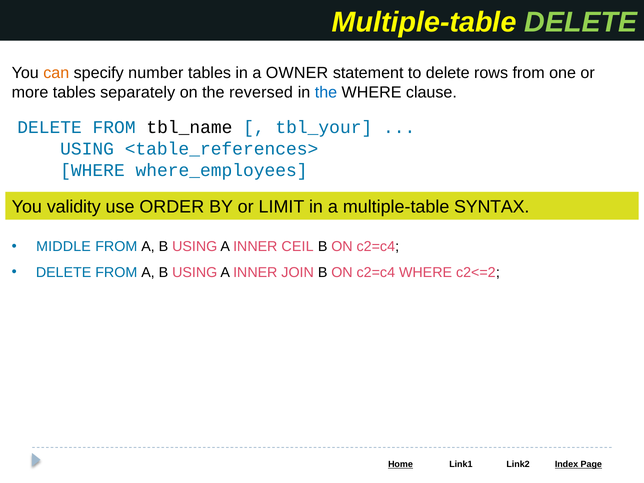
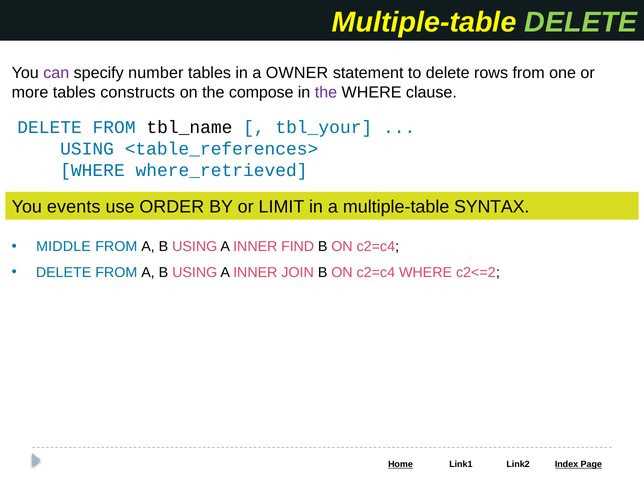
can colour: orange -> purple
separately: separately -> constructs
reversed: reversed -> compose
the at (326, 92) colour: blue -> purple
where_employees: where_employees -> where_retrieved
validity: validity -> events
CEIL: CEIL -> FIND
